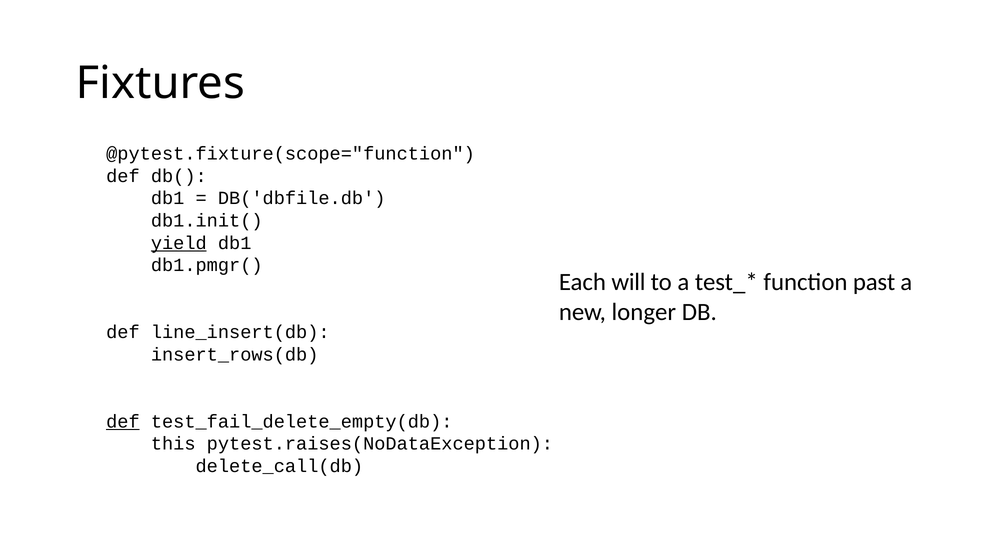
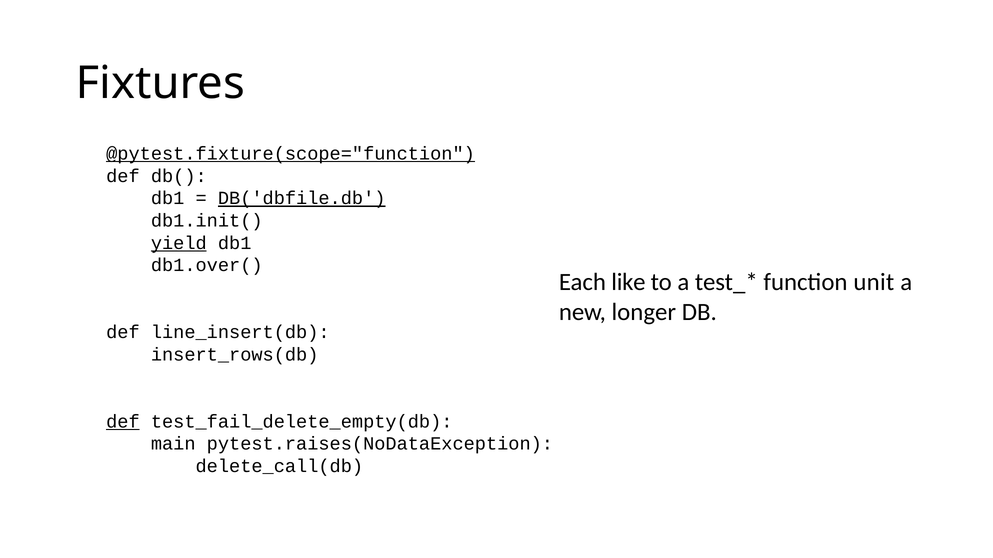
@pytest.fixture(scope="function underline: none -> present
DB('dbfile.db underline: none -> present
db1.pmgr(: db1.pmgr( -> db1.over(
will: will -> like
past: past -> unit
this: this -> main
